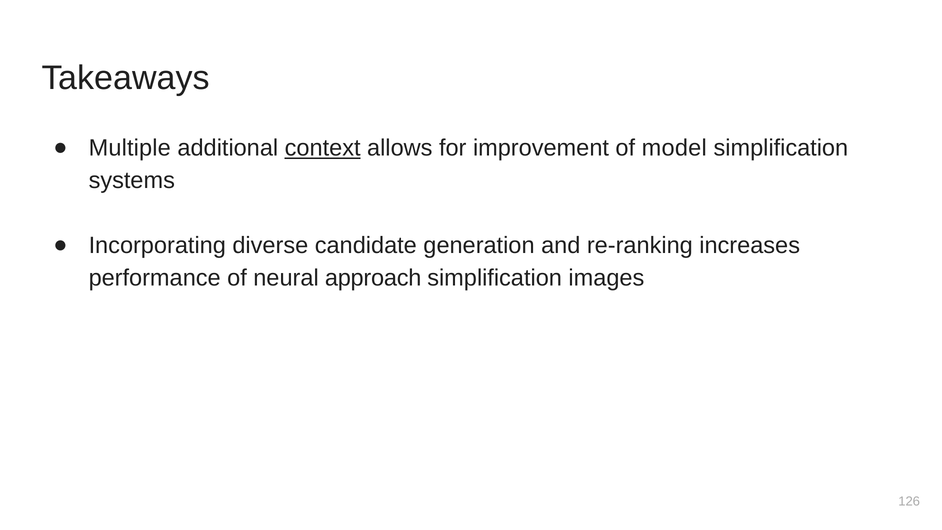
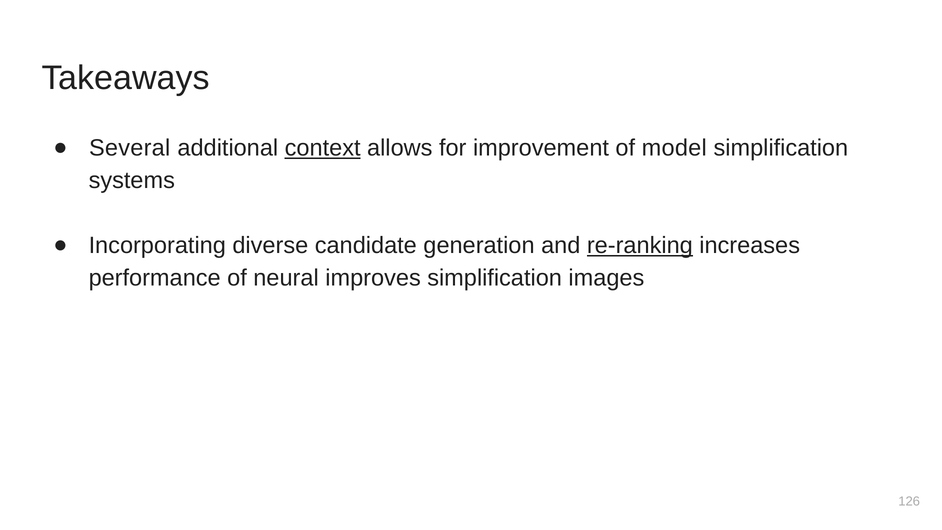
Multiple: Multiple -> Several
re-ranking underline: none -> present
approach: approach -> improves
